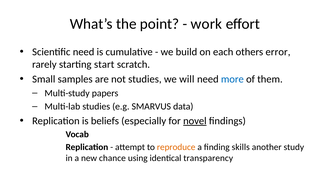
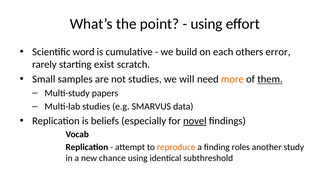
work at (206, 24): work -> using
Scientific need: need -> word
start: start -> exist
more colour: blue -> orange
them underline: none -> present
skills: skills -> roles
transparency: transparency -> subthreshold
